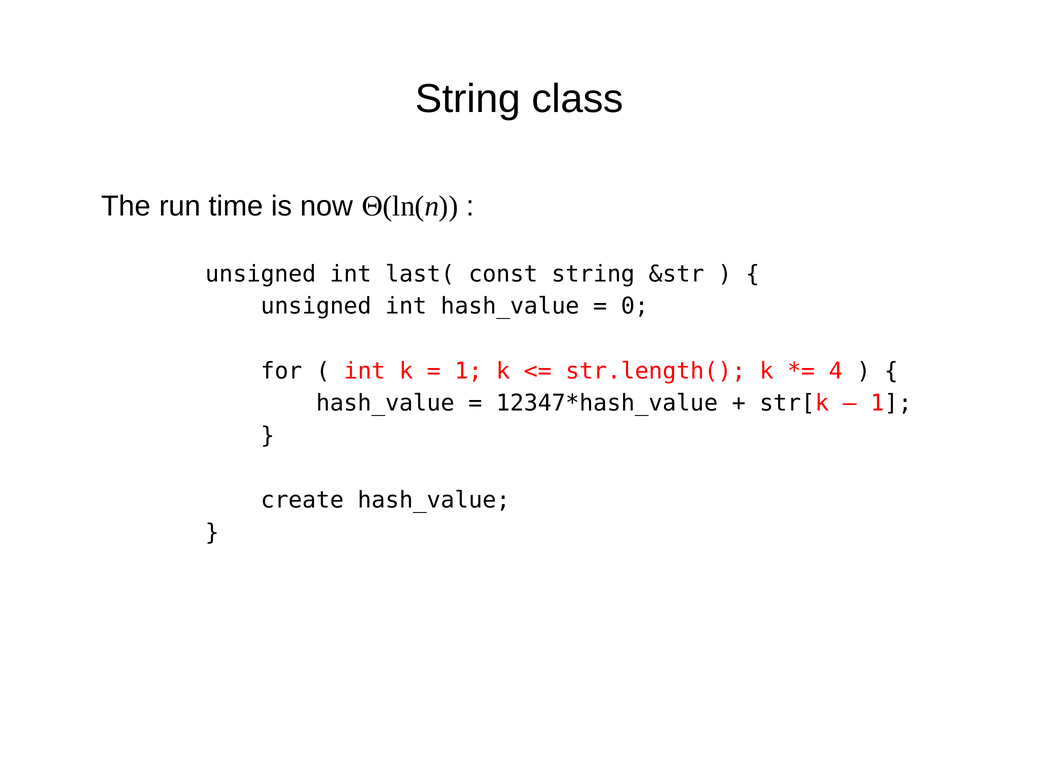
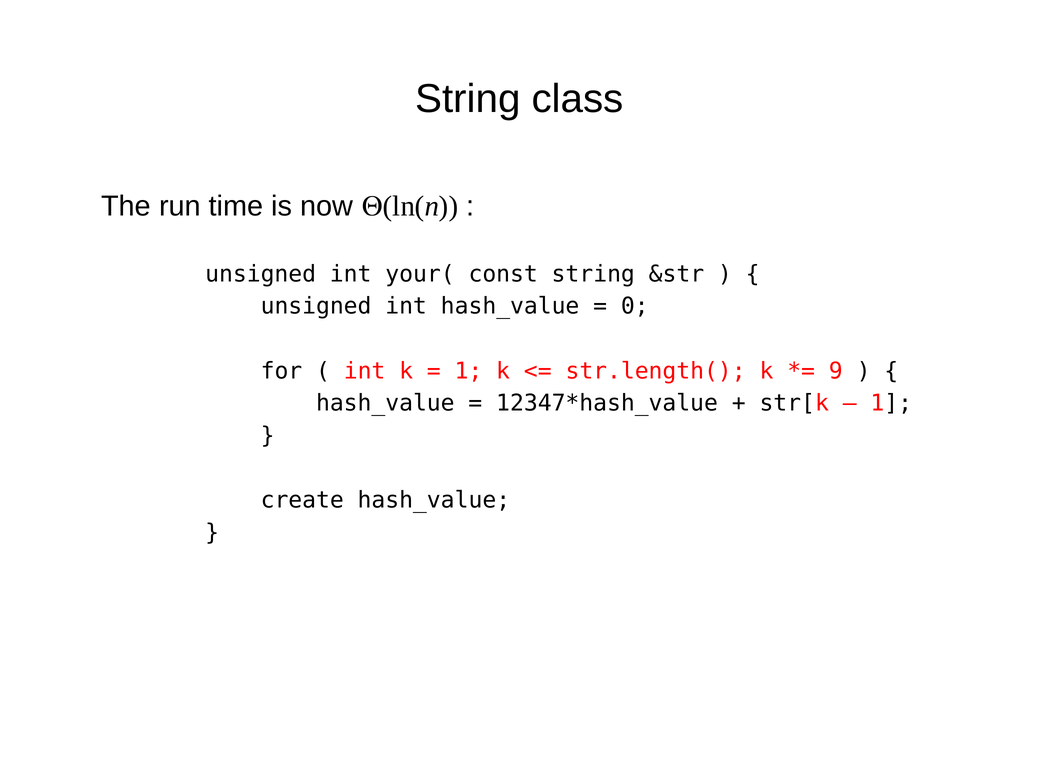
last(: last( -> your(
4: 4 -> 9
